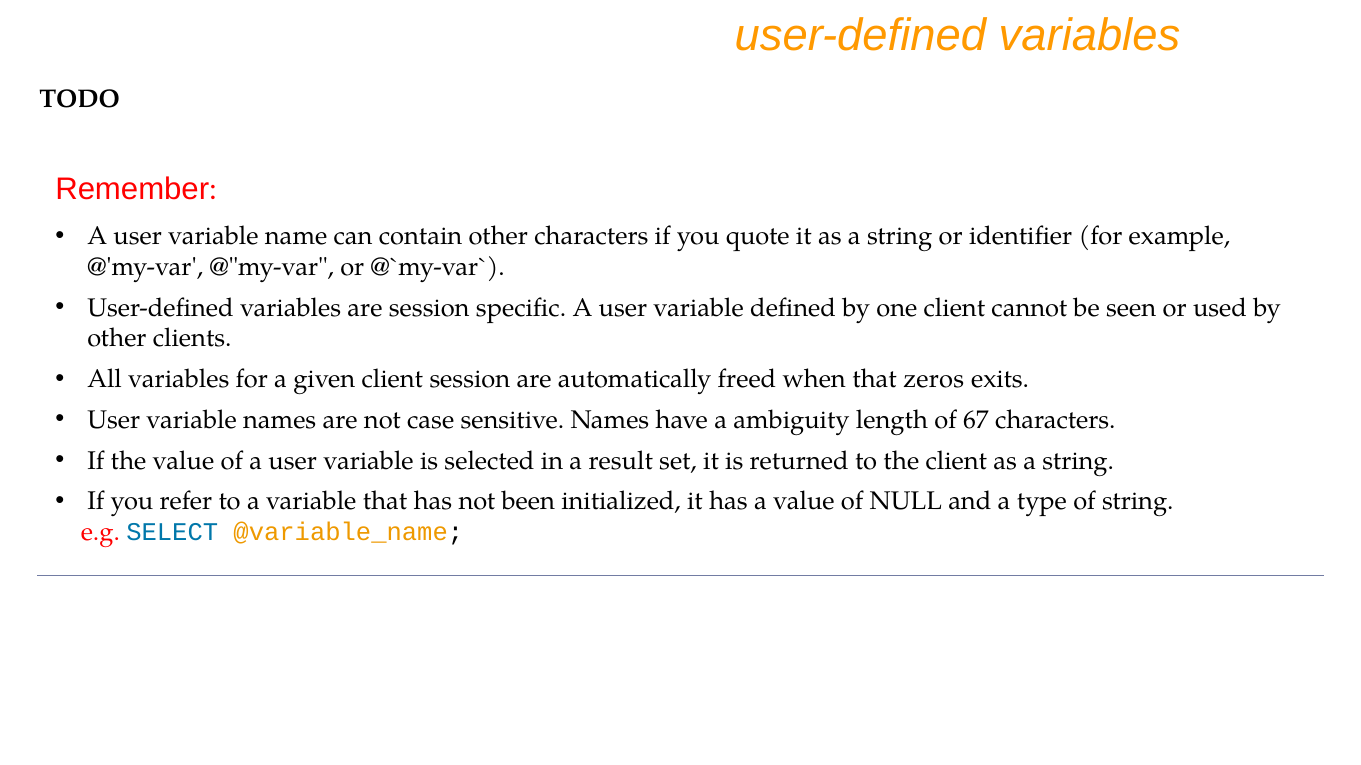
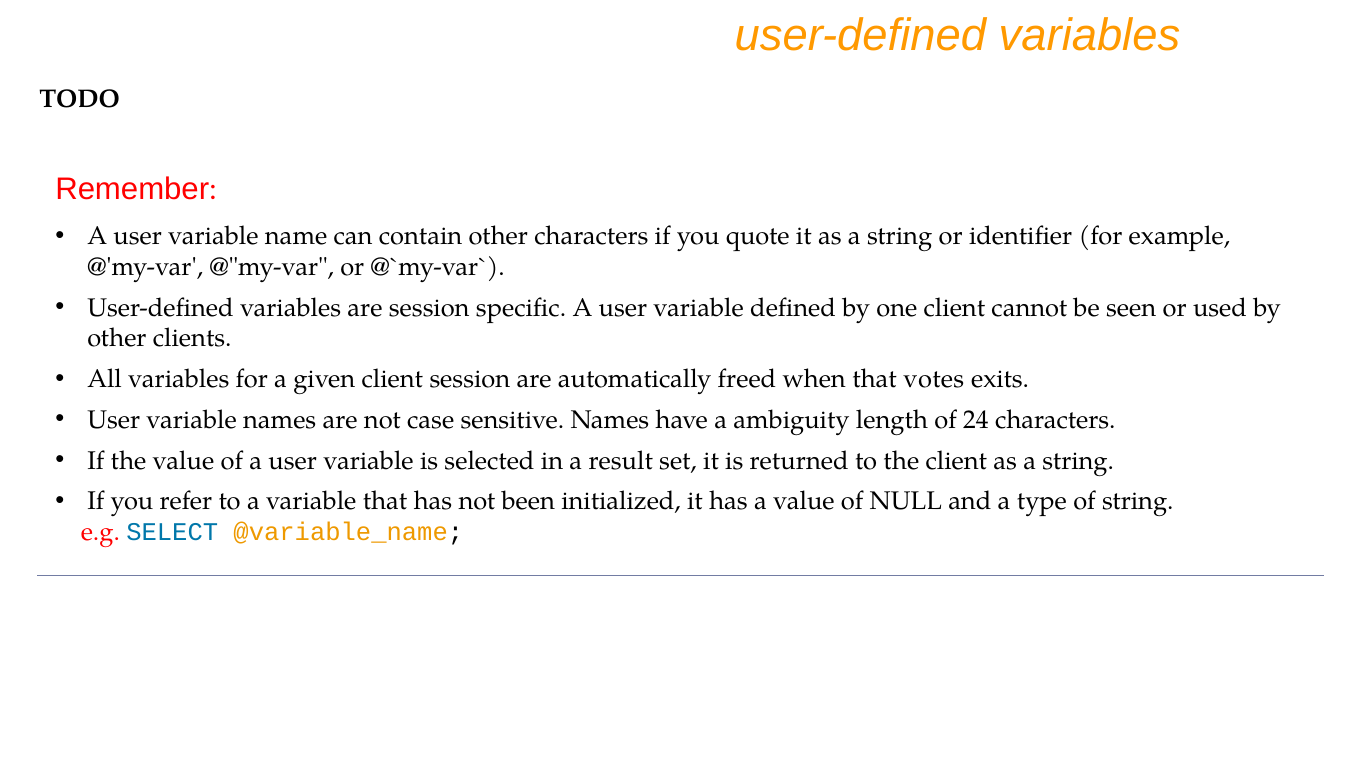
zeros: zeros -> votes
67: 67 -> 24
